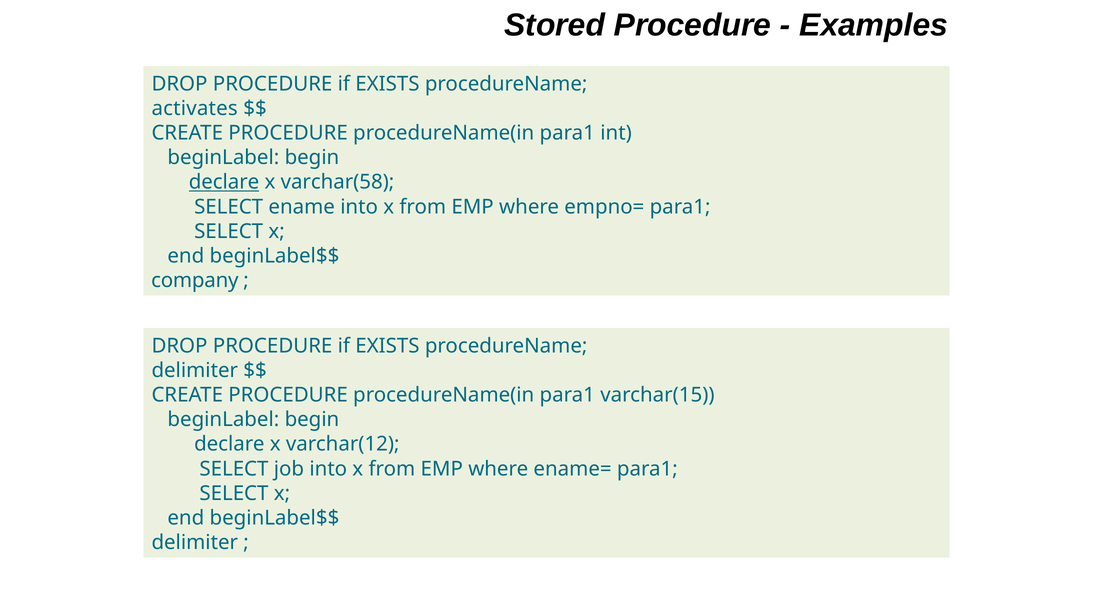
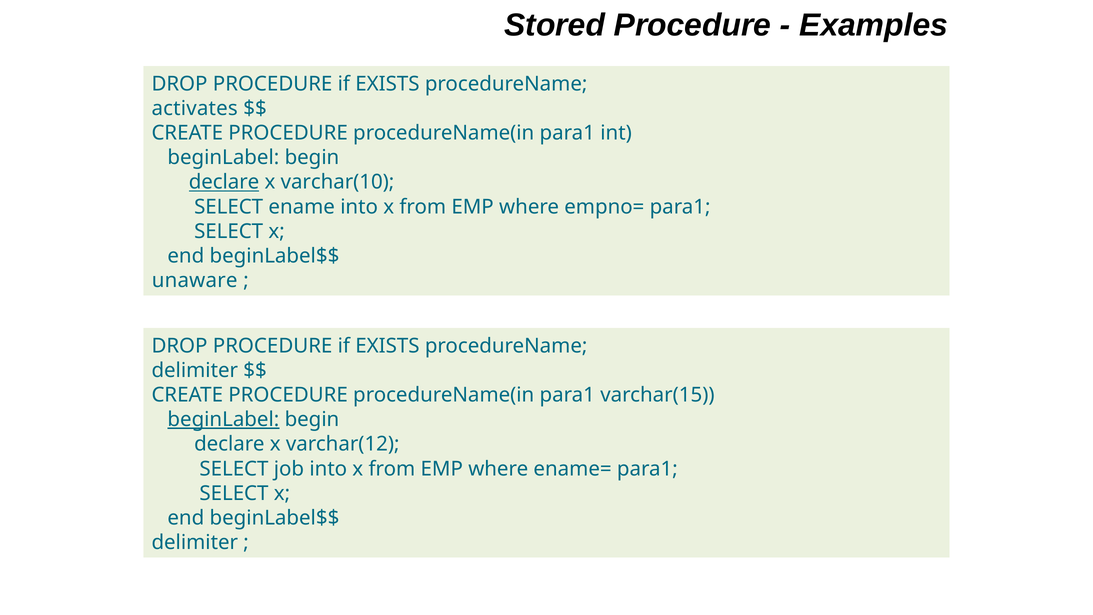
varchar(58: varchar(58 -> varchar(10
company: company -> unaware
beginLabel at (223, 419) underline: none -> present
